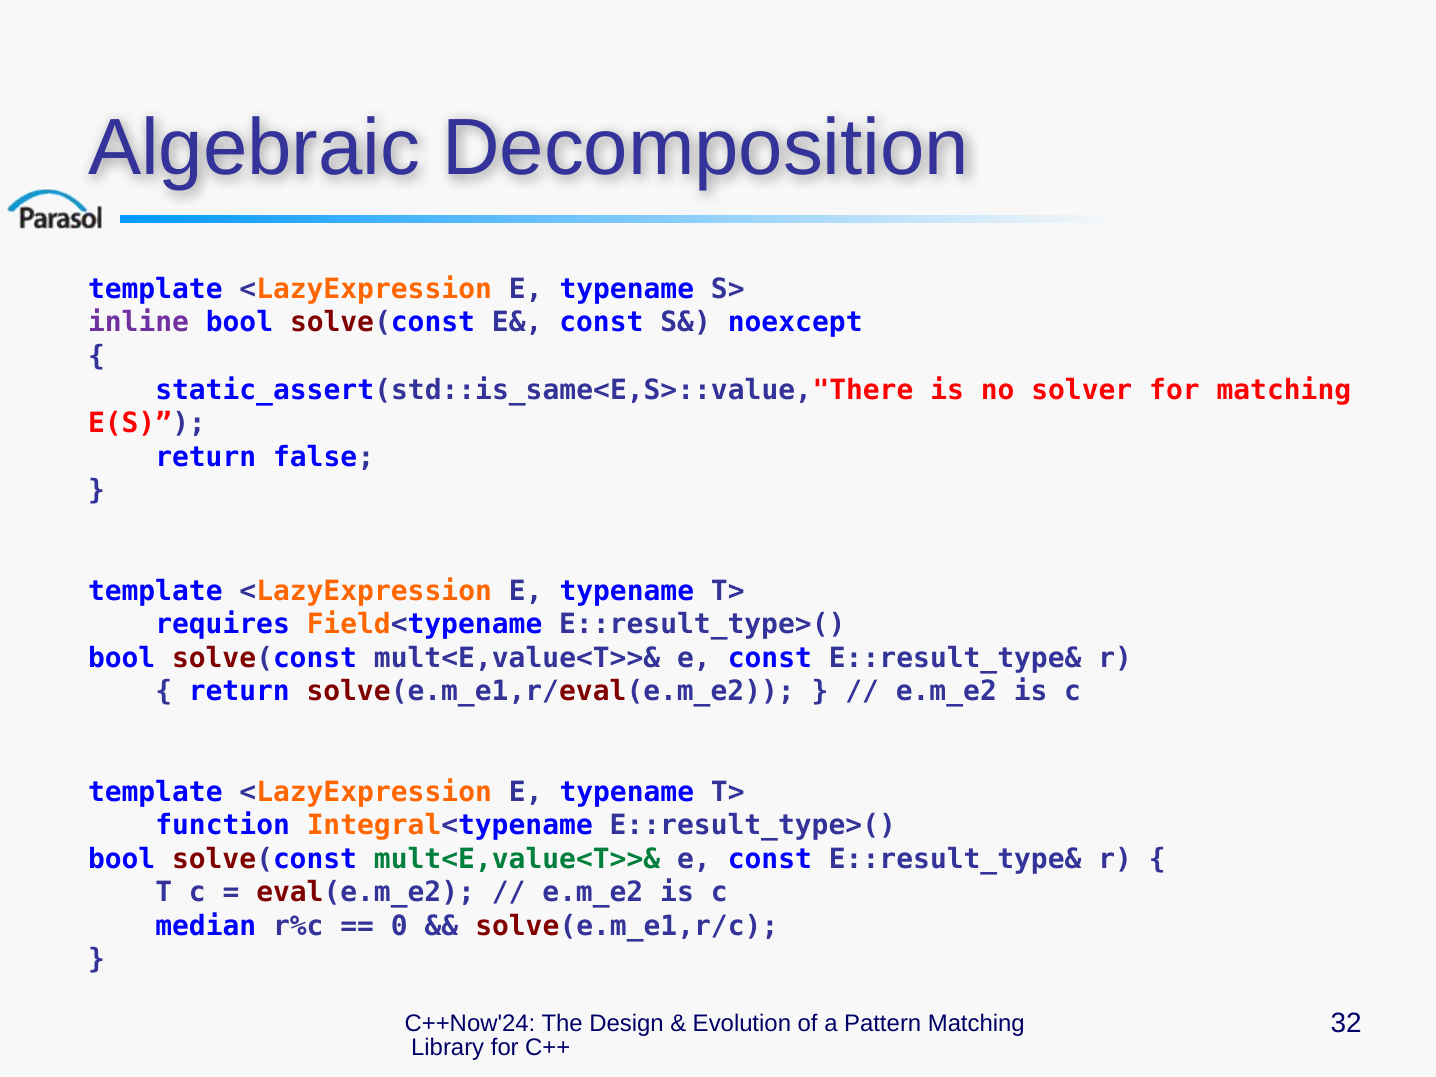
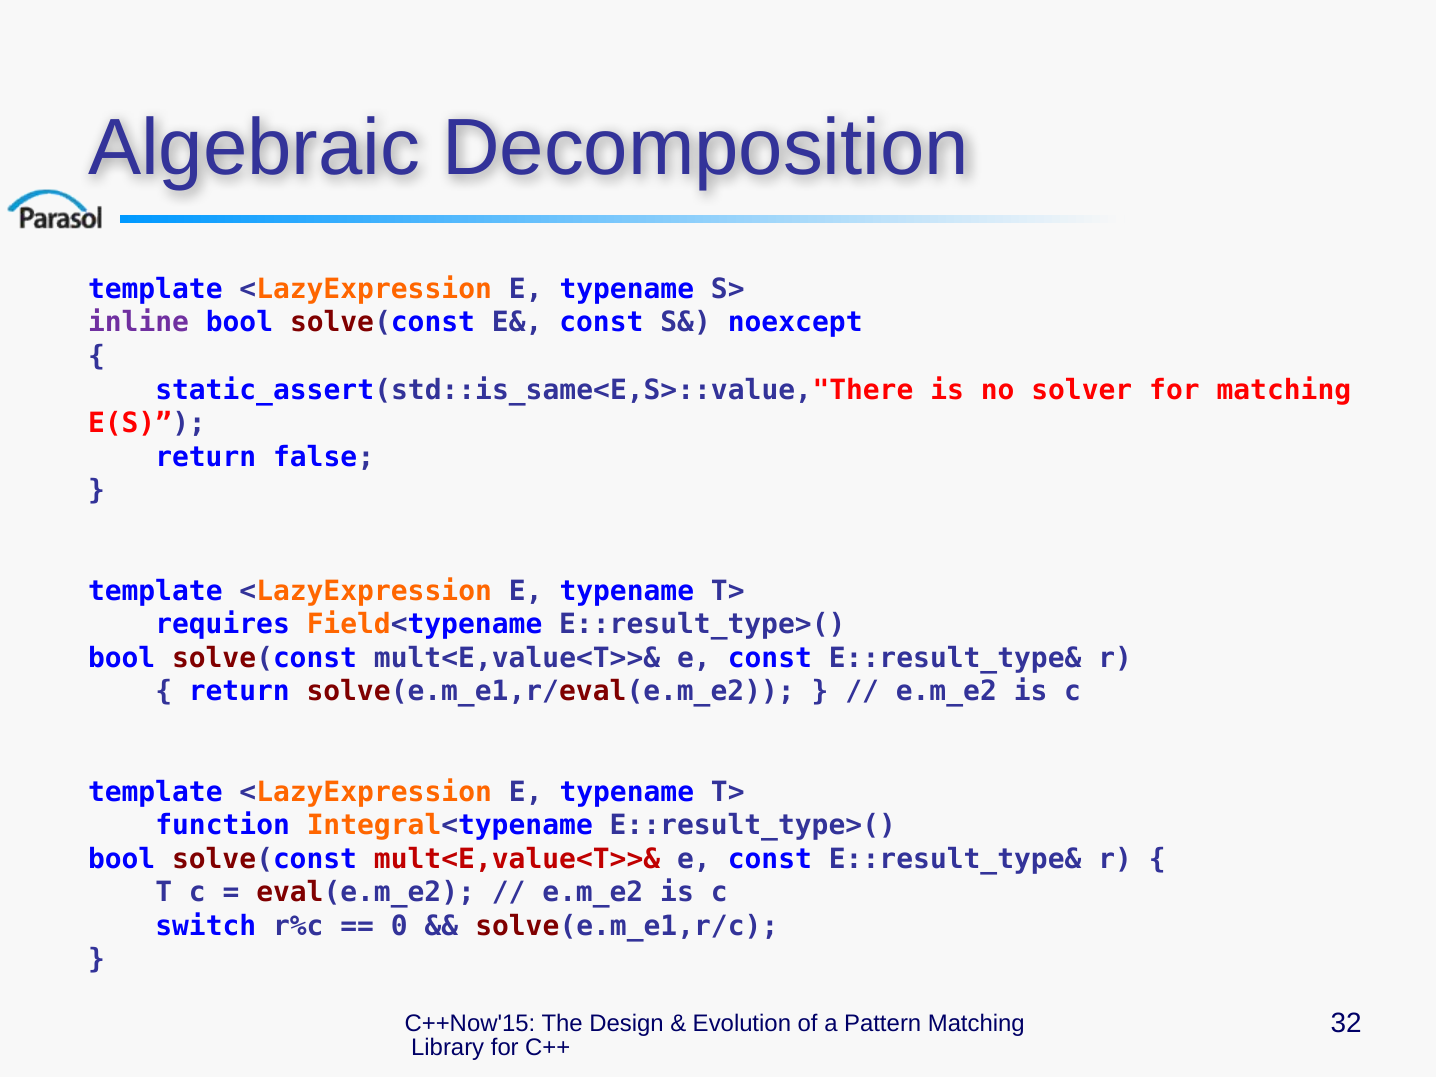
mult<E,value<T>>& at (517, 859) colour: green -> red
median: median -> switch
C++Now'24: C++Now'24 -> C++Now'15
